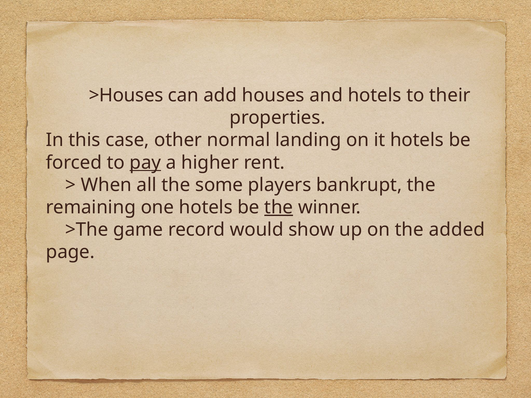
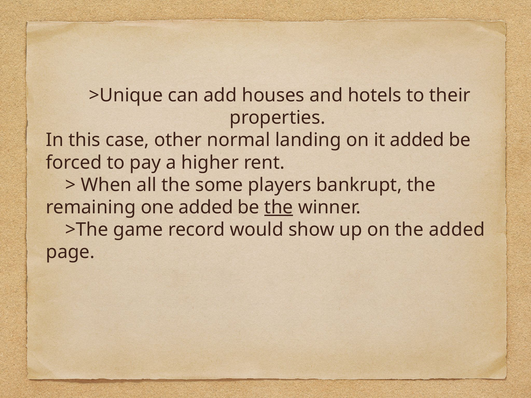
>Houses: >Houses -> >Unique
it hotels: hotels -> added
pay underline: present -> none
one hotels: hotels -> added
